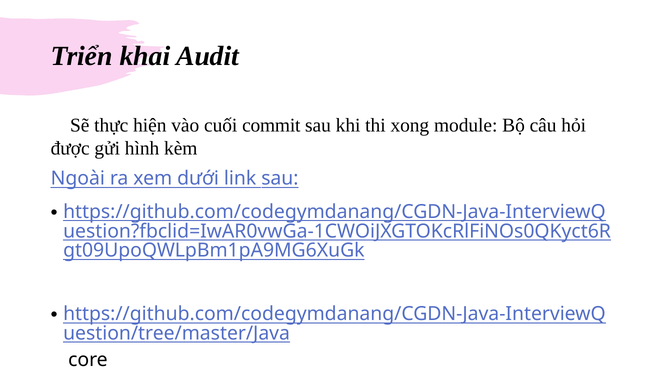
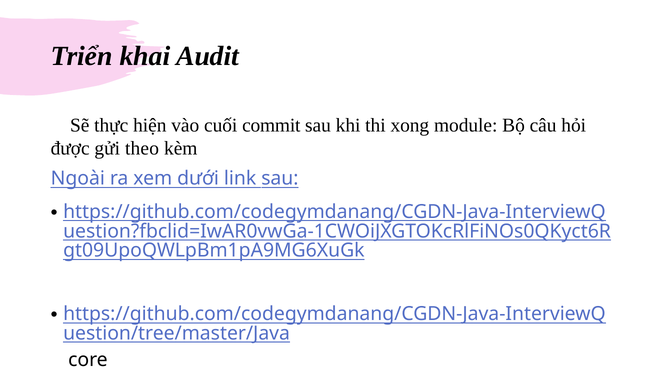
hình: hình -> theo
